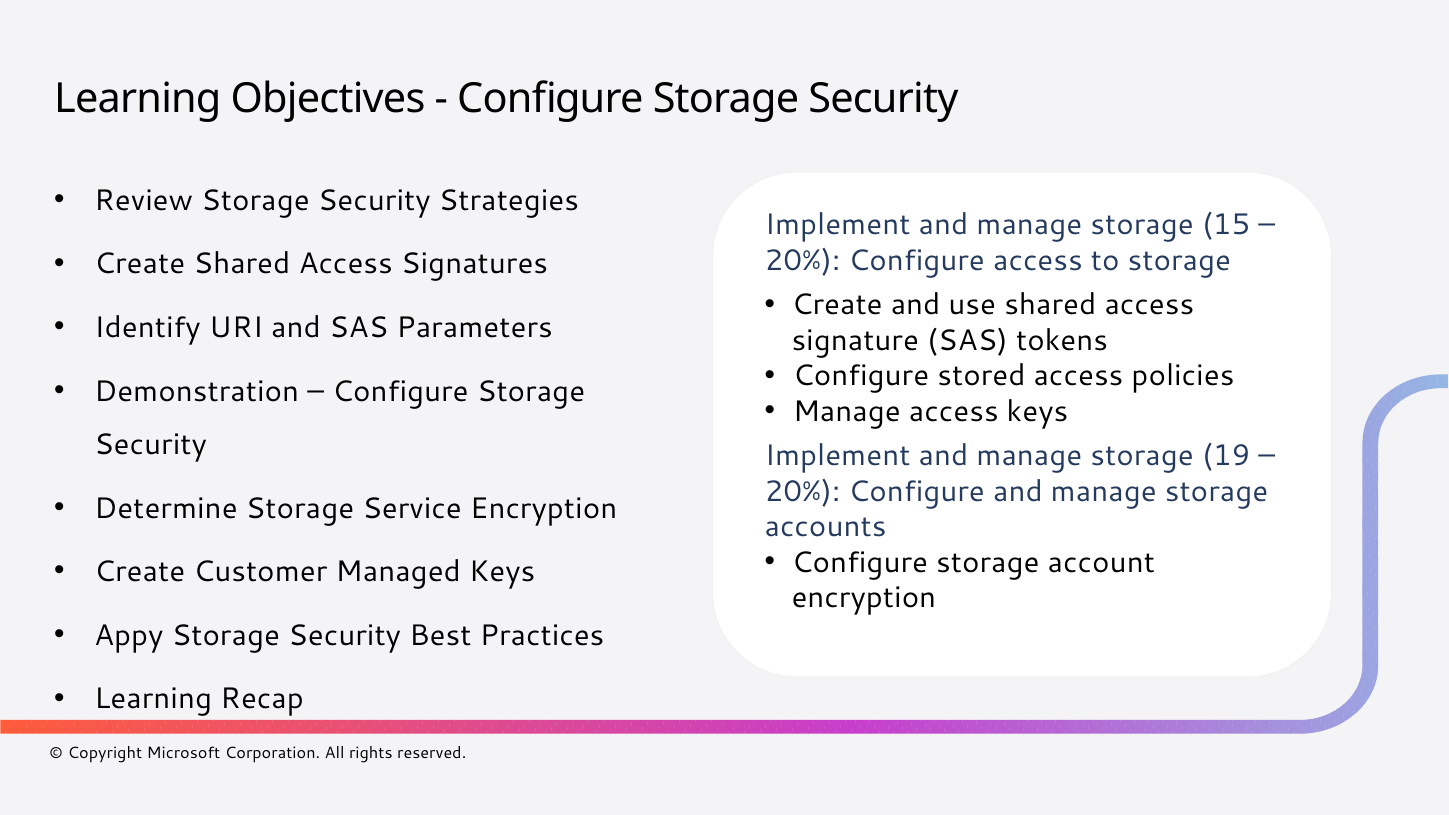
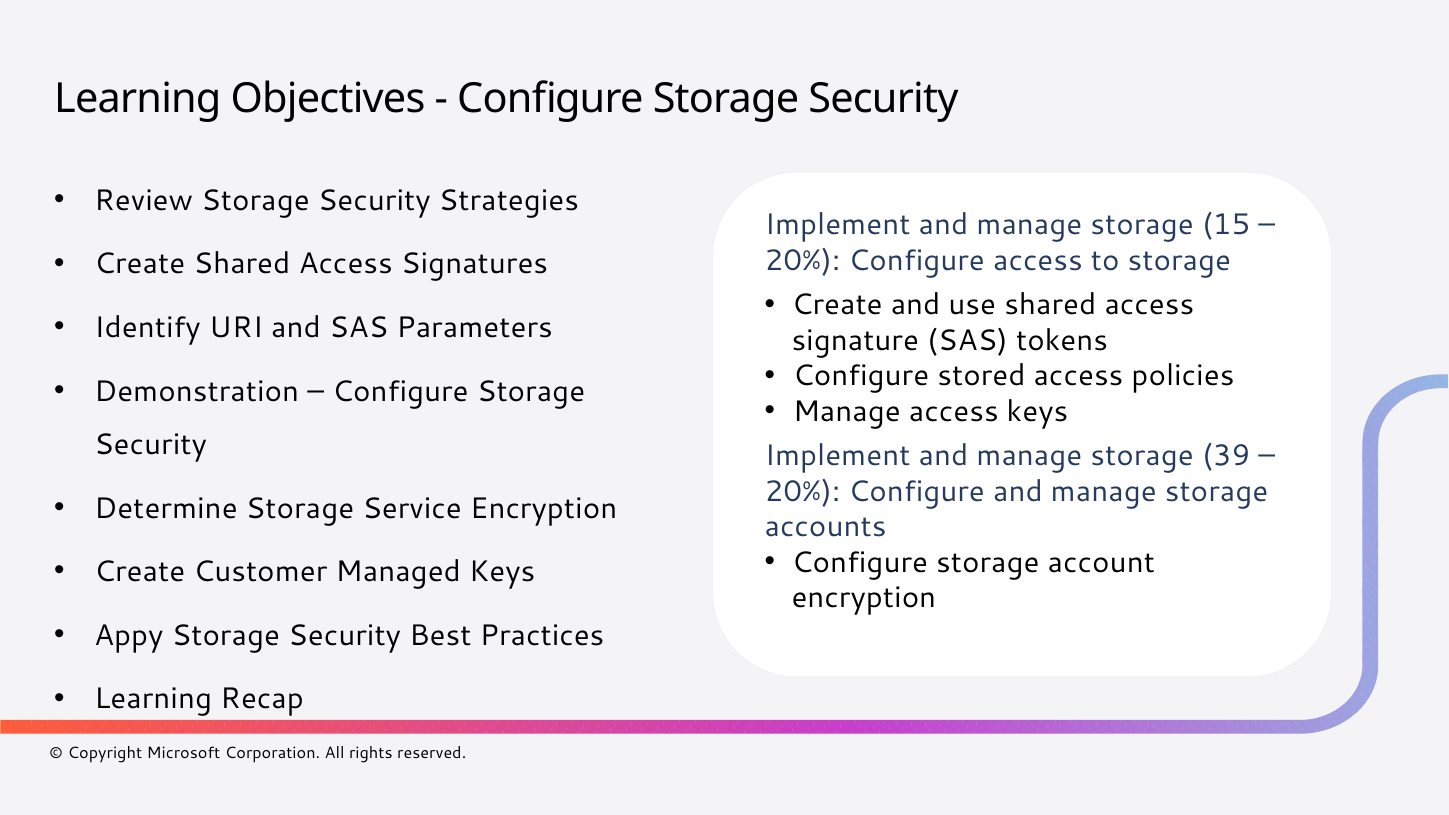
19: 19 -> 39
